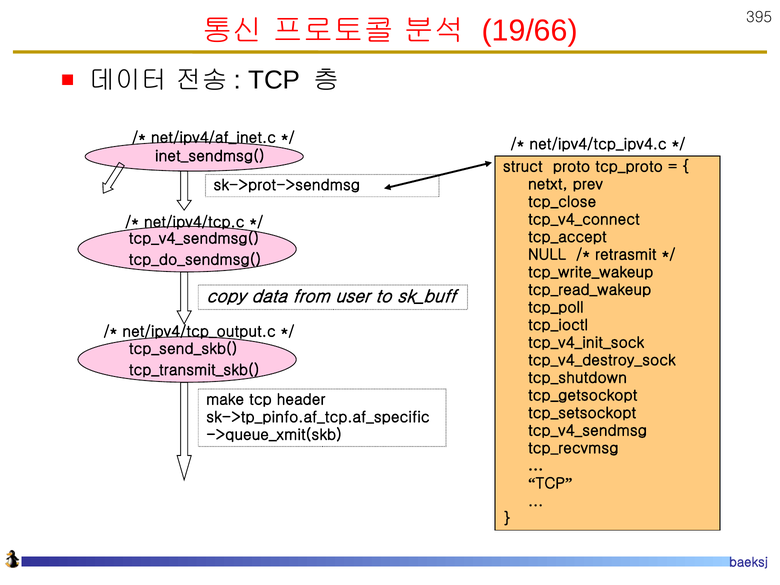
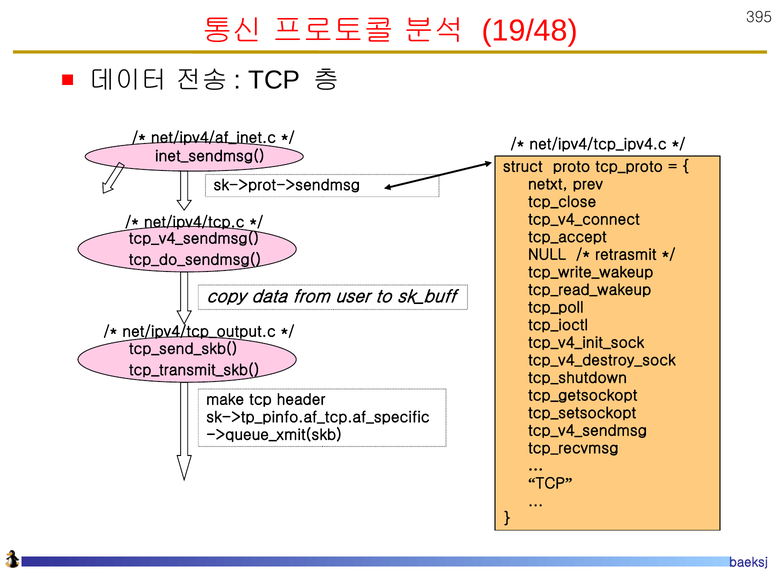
19/66: 19/66 -> 19/48
